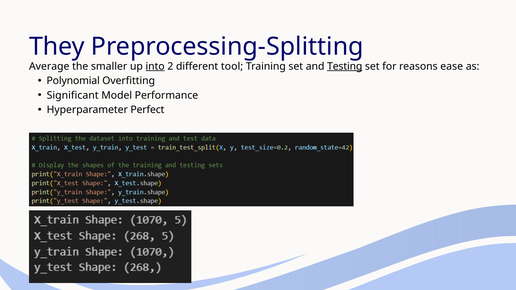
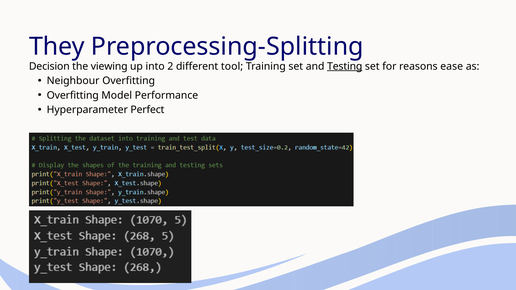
Average: Average -> Decision
smaller: smaller -> viewing
into underline: present -> none
Polynomial: Polynomial -> Neighbour
Significant at (73, 95): Significant -> Overfitting
